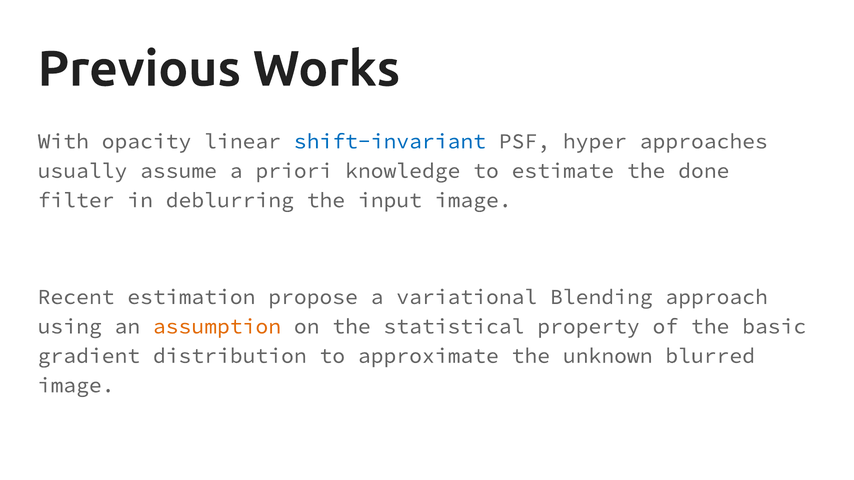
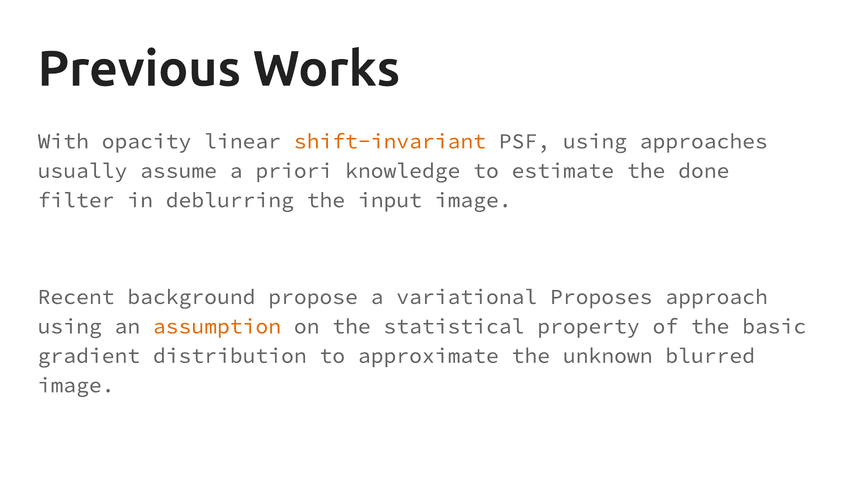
shift-invariant colour: blue -> orange
PSF hyper: hyper -> using
estimation: estimation -> background
Blending: Blending -> Proposes
